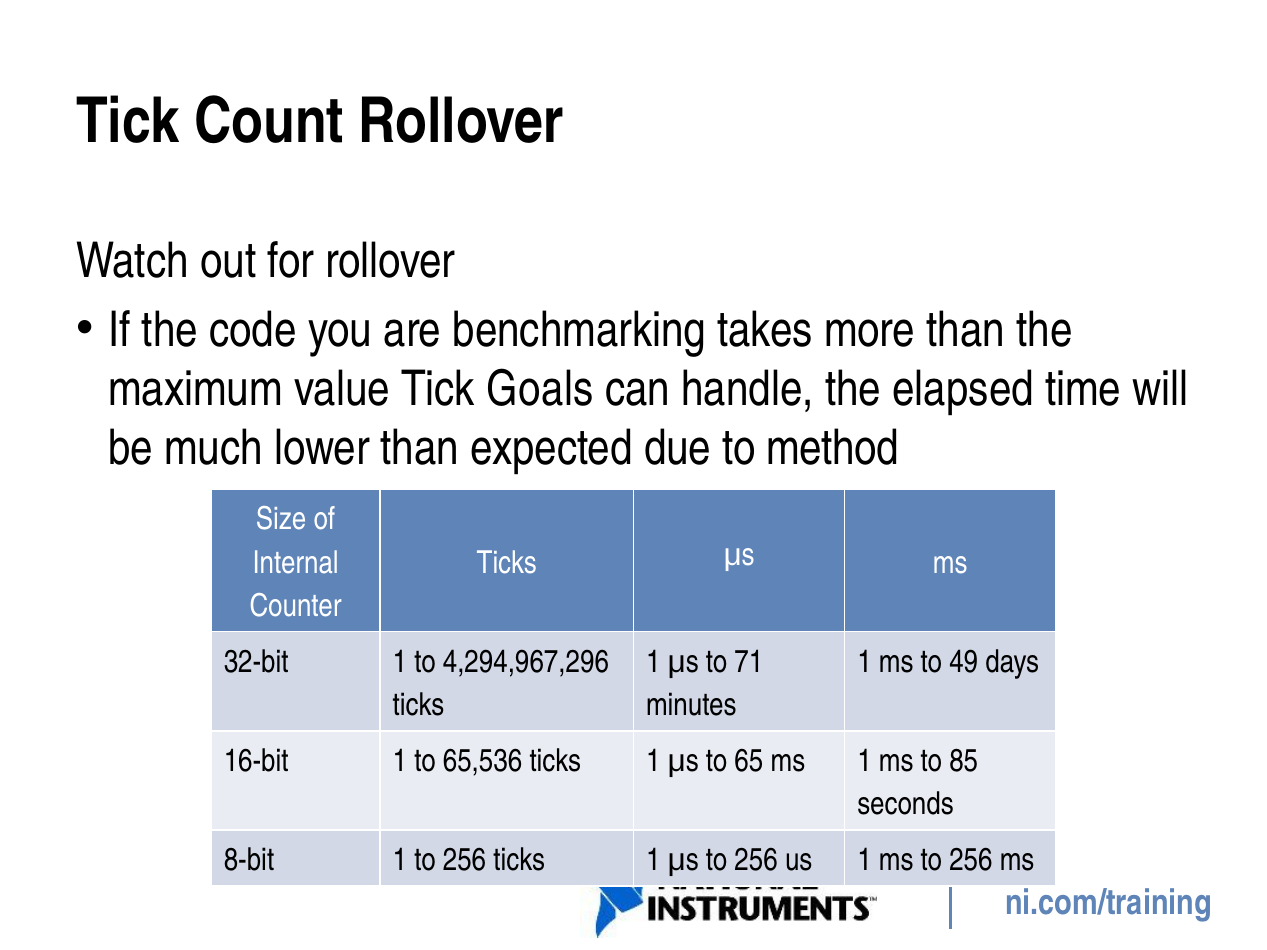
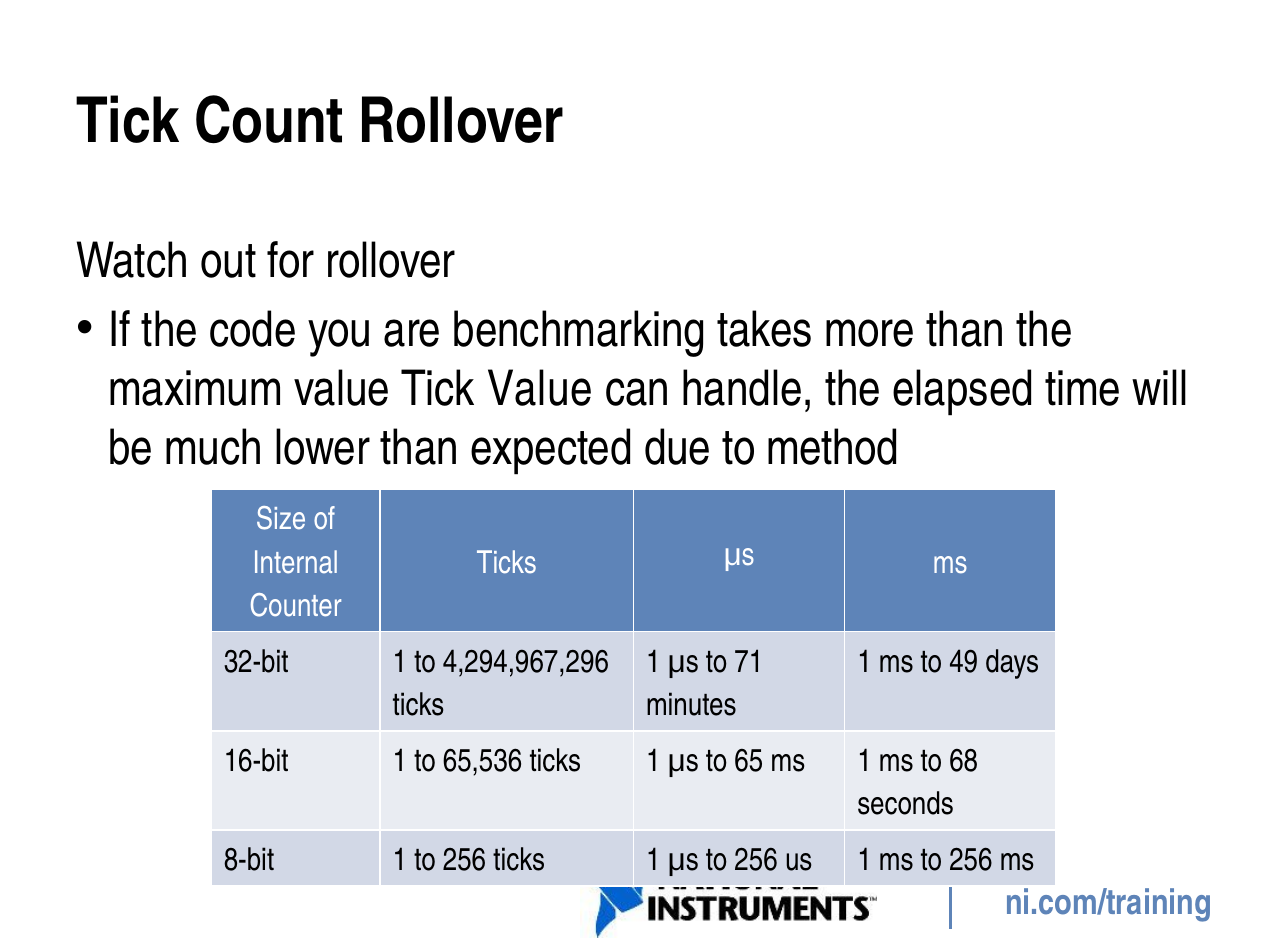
Tick Goals: Goals -> Value
85: 85 -> 68
